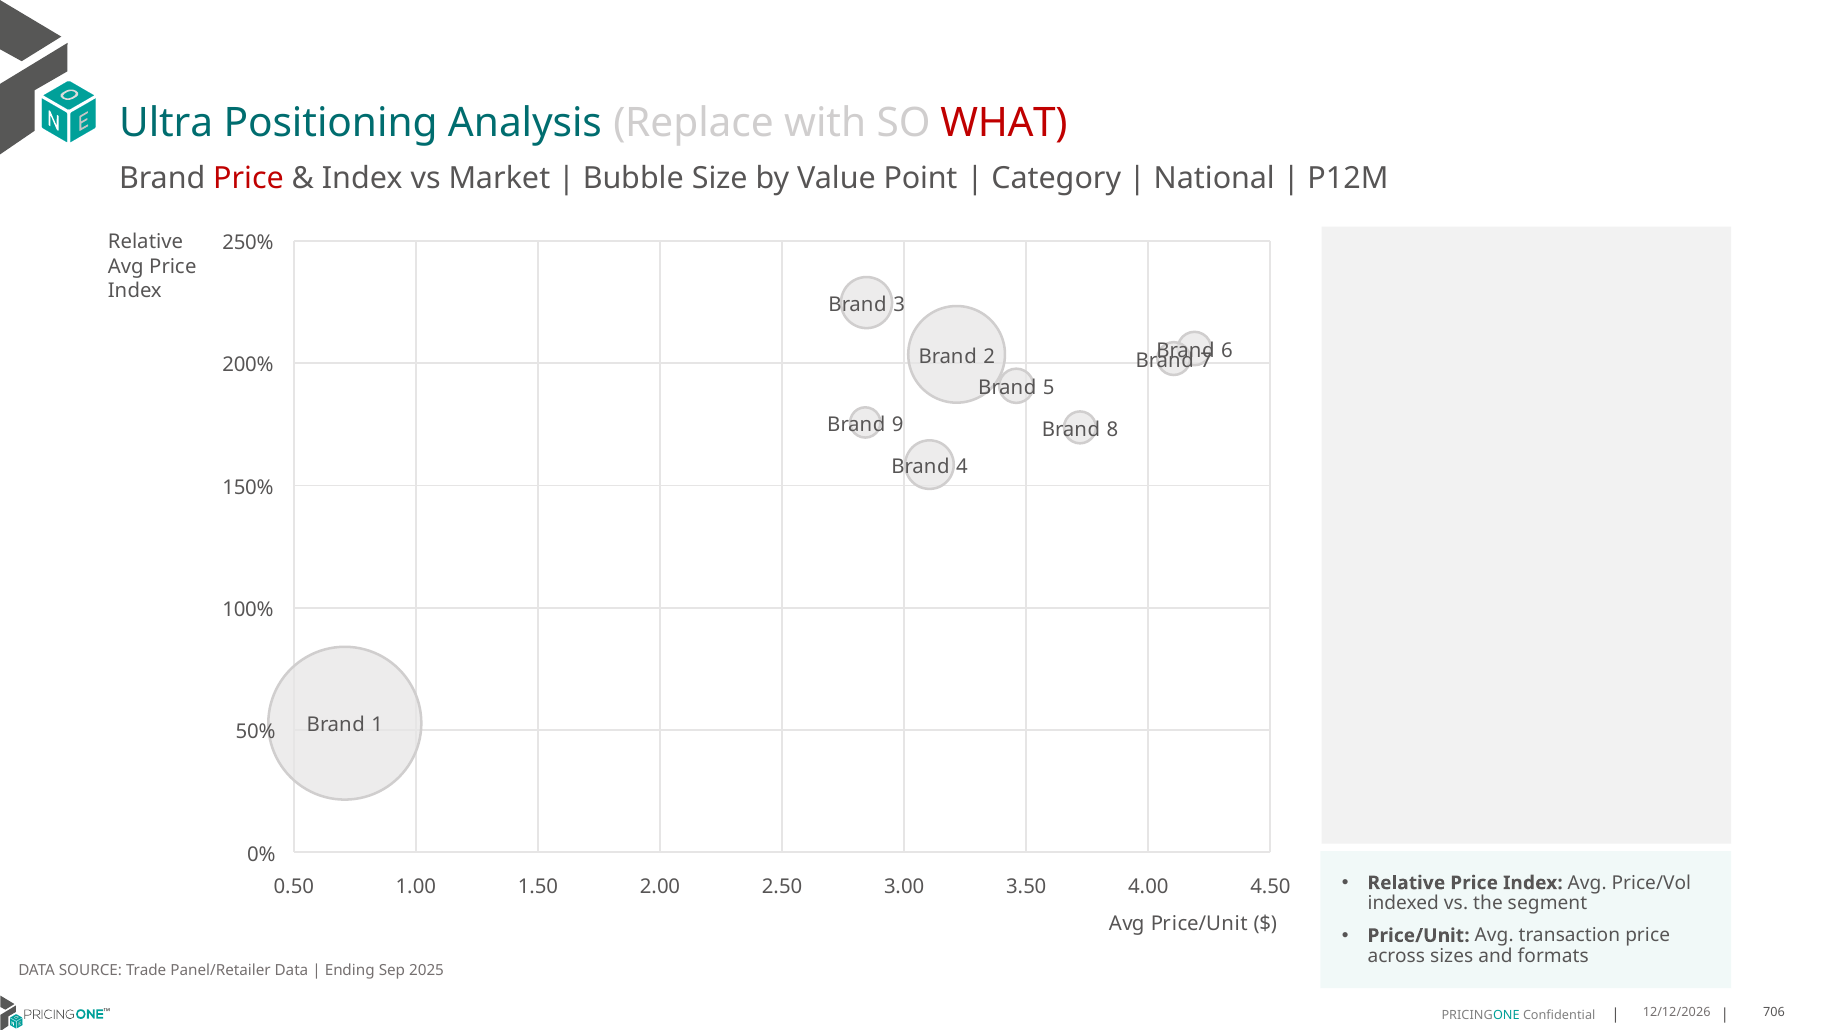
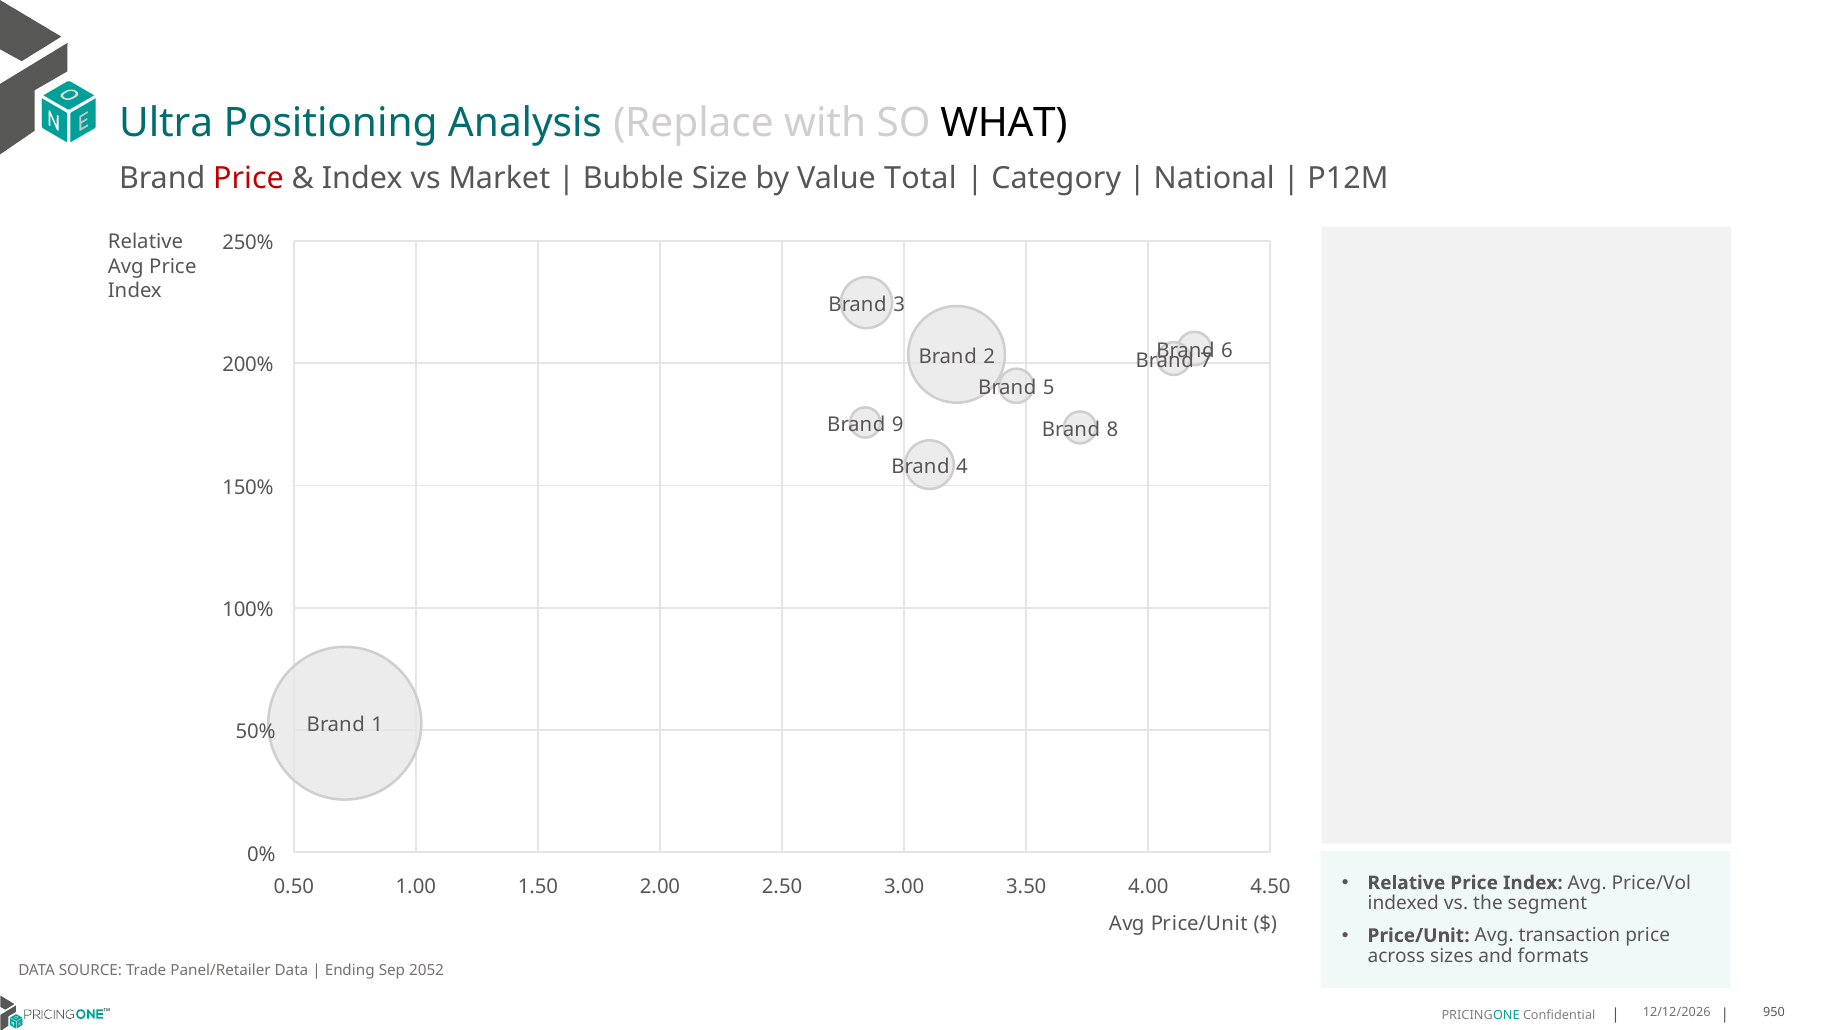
WHAT colour: red -> black
Point: Point -> Total
2025: 2025 -> 2052
706: 706 -> 950
